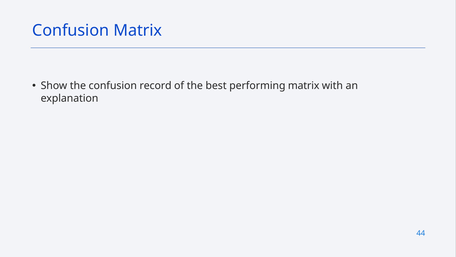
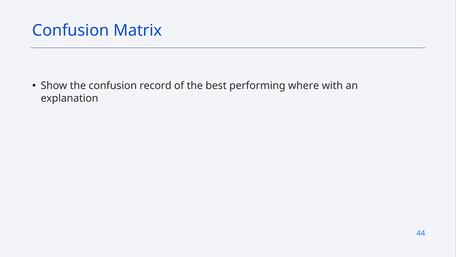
performing matrix: matrix -> where
